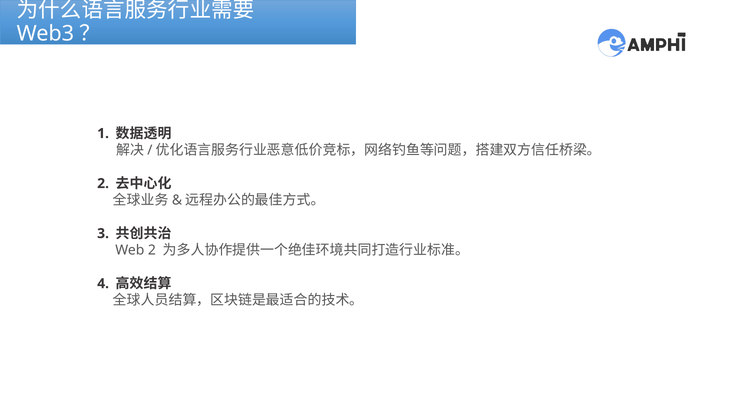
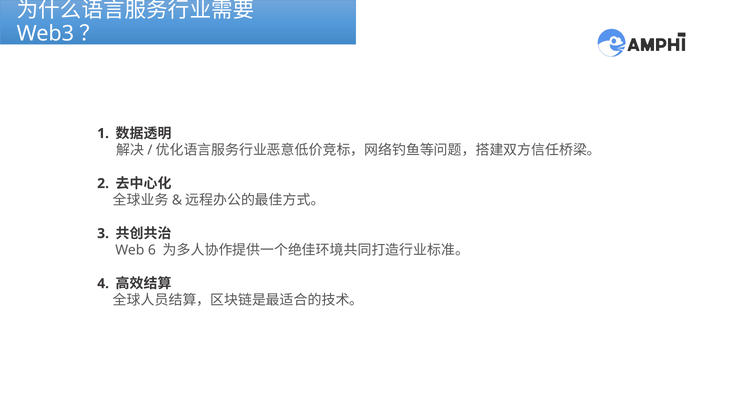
Web 2: 2 -> 6
